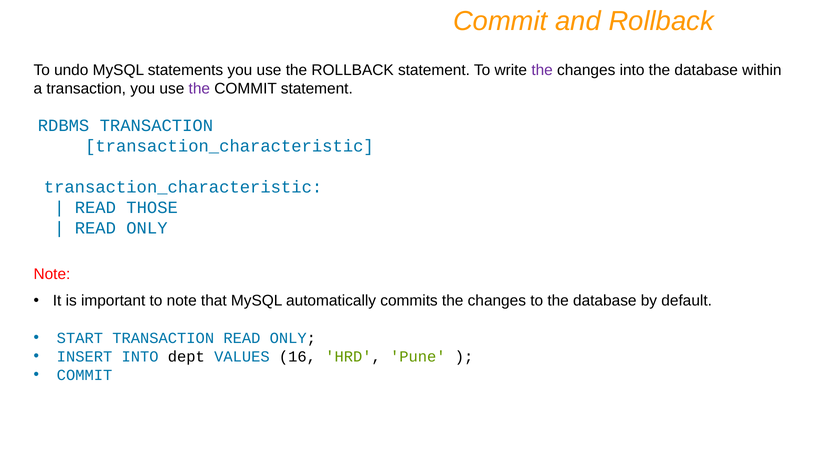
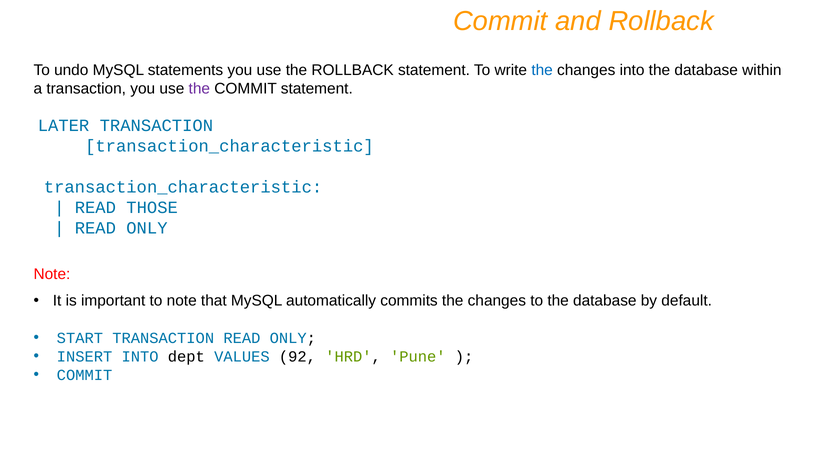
the at (542, 70) colour: purple -> blue
RDBMS: RDBMS -> LATER
16: 16 -> 92
